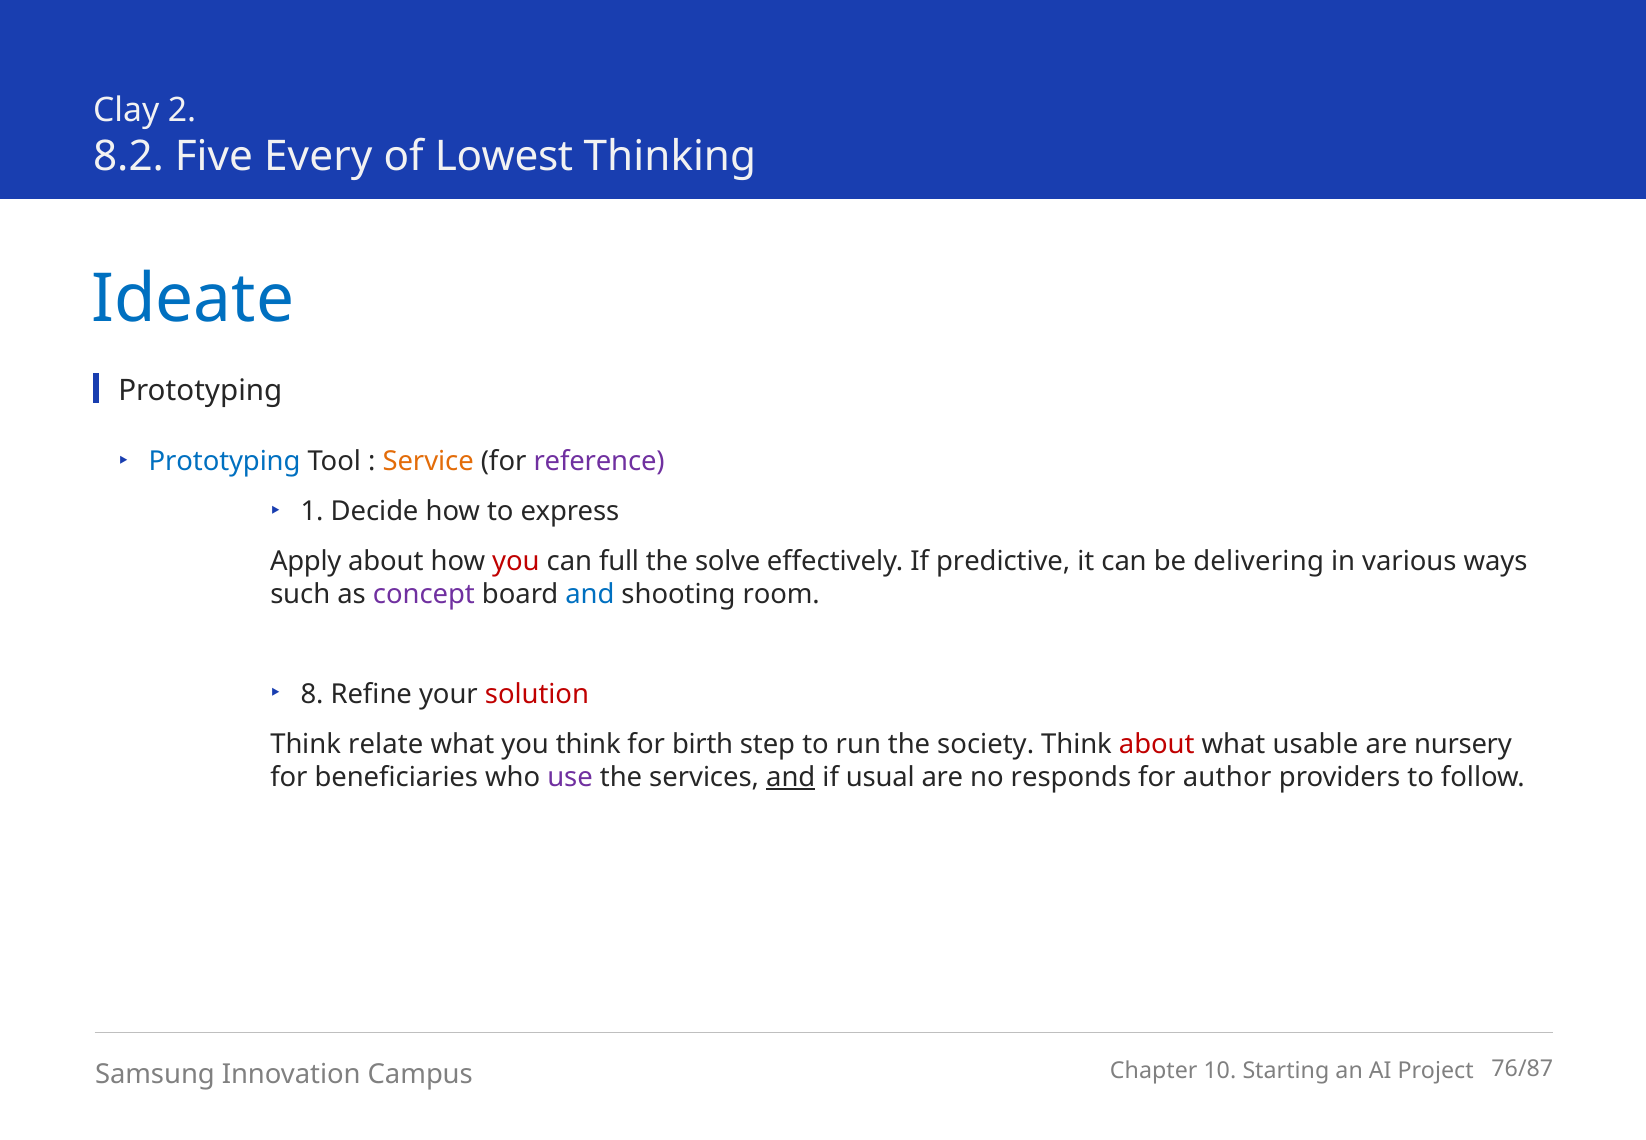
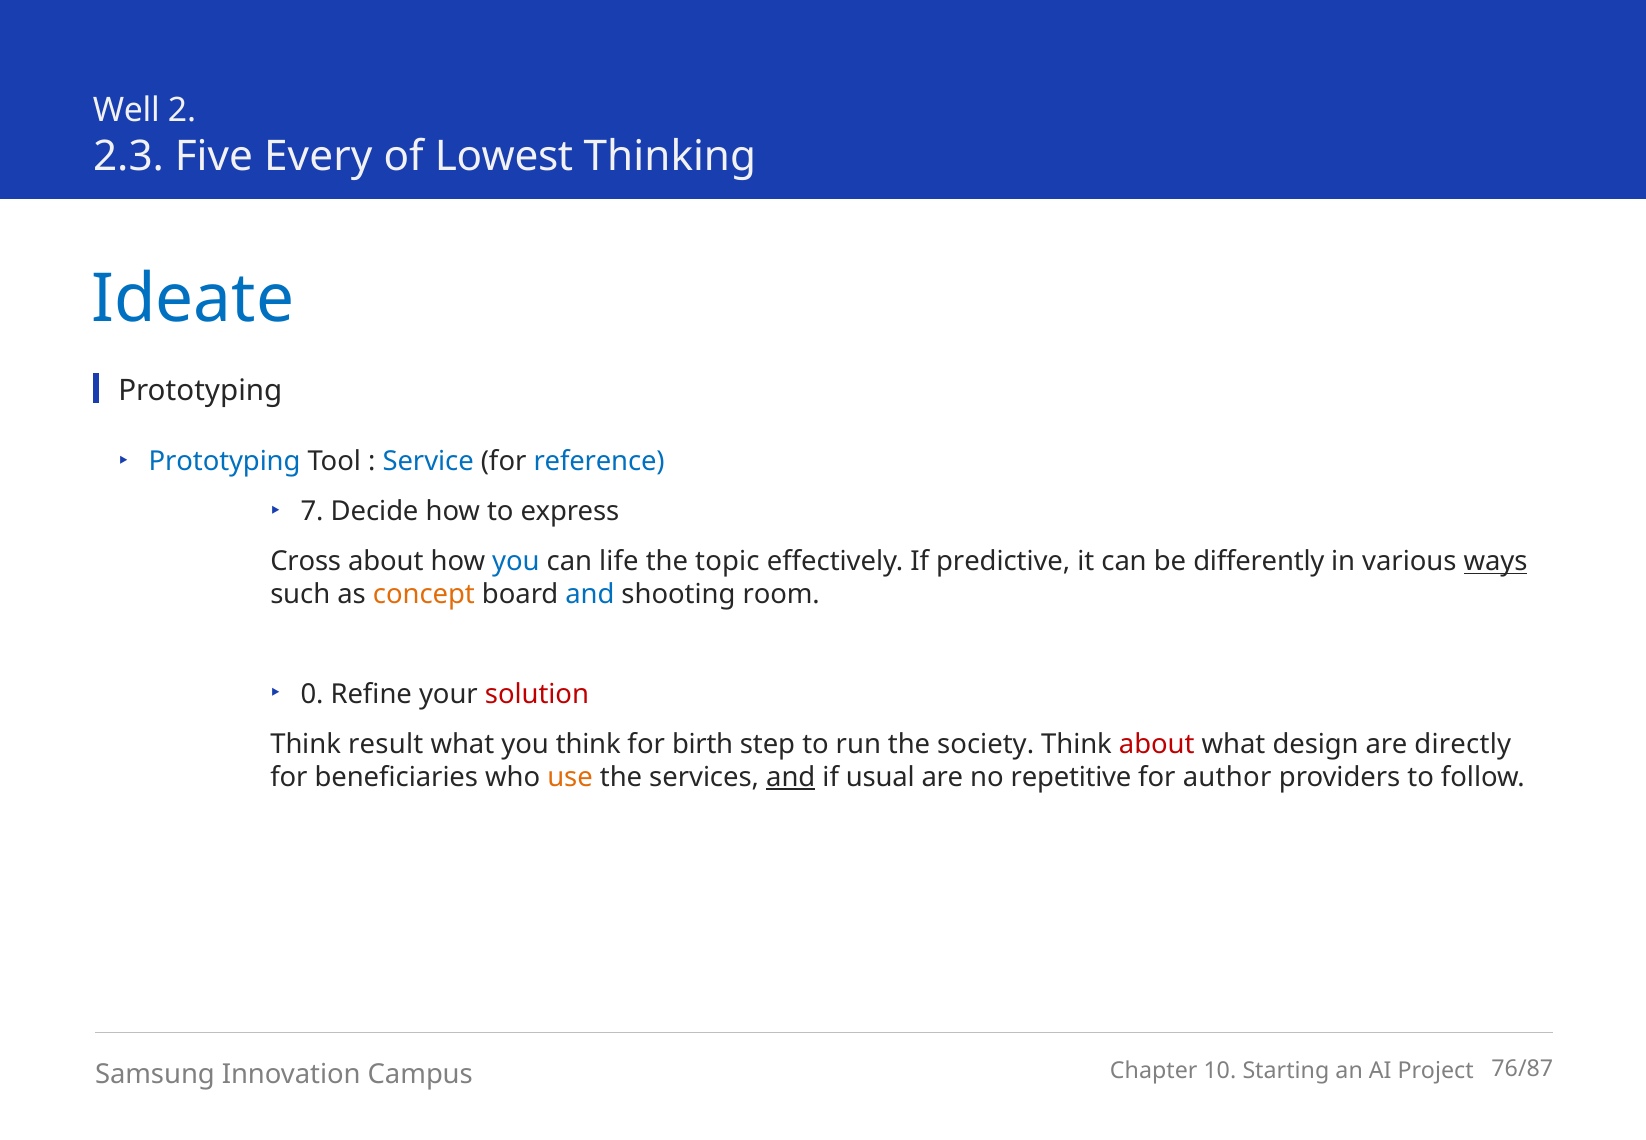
Clay: Clay -> Well
8.2: 8.2 -> 2.3
Service colour: orange -> blue
reference colour: purple -> blue
1: 1 -> 7
Apply: Apply -> Cross
you at (516, 561) colour: red -> blue
full: full -> life
solve: solve -> topic
delivering: delivering -> differently
ways underline: none -> present
concept colour: purple -> orange
8: 8 -> 0
relate: relate -> result
usable: usable -> design
nursery: nursery -> directly
use colour: purple -> orange
responds: responds -> repetitive
